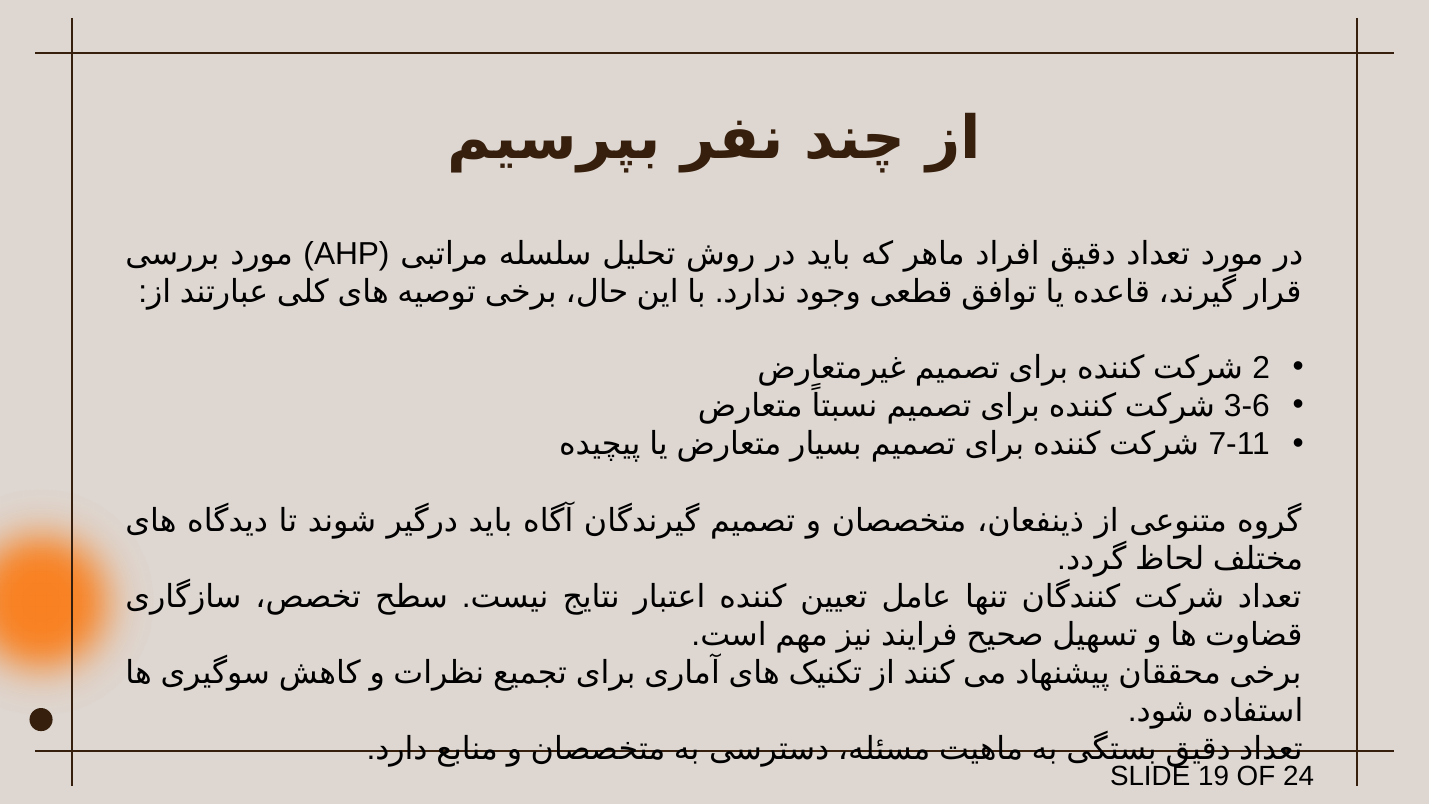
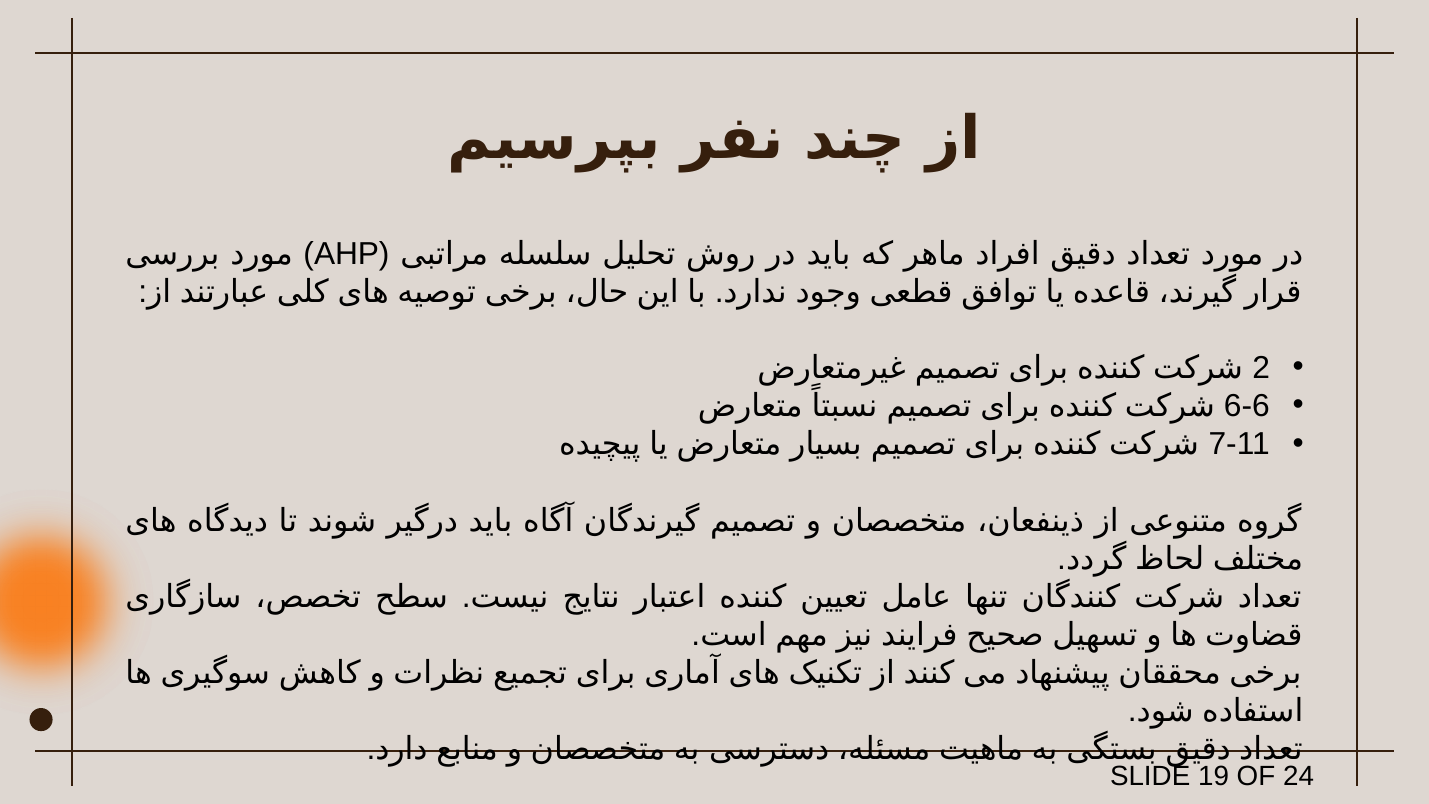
3-6: 3-6 -> 6-6
